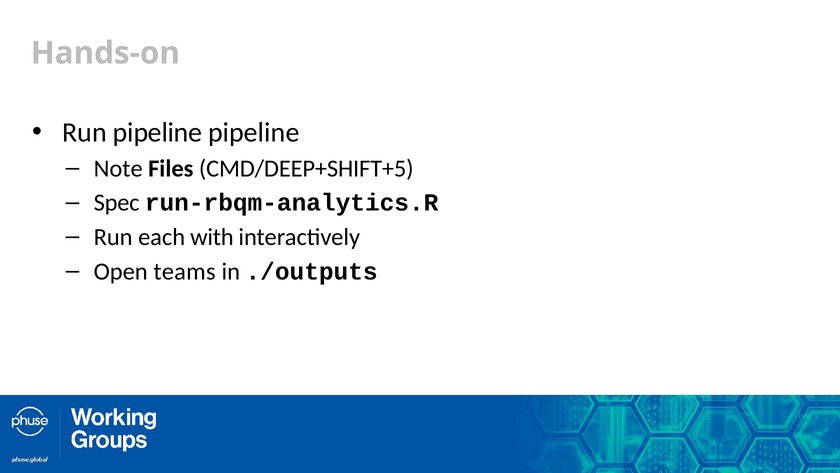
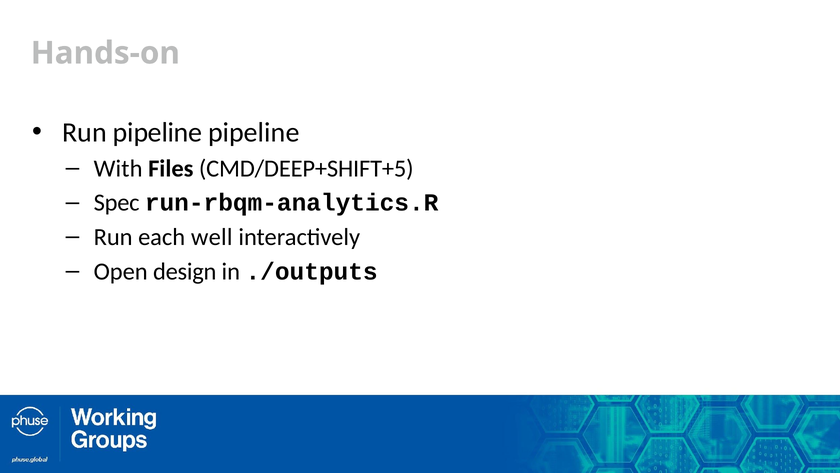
Note: Note -> With
with: with -> well
teams: teams -> design
